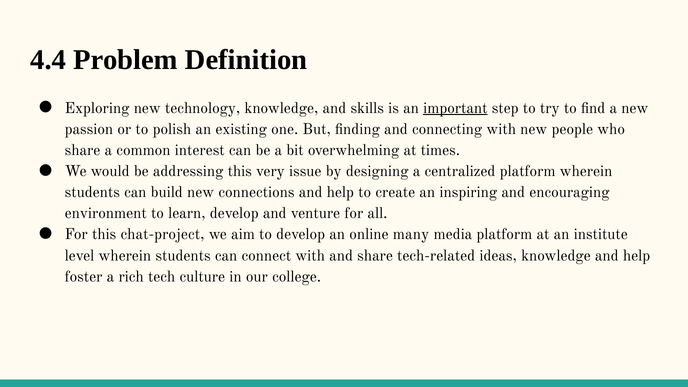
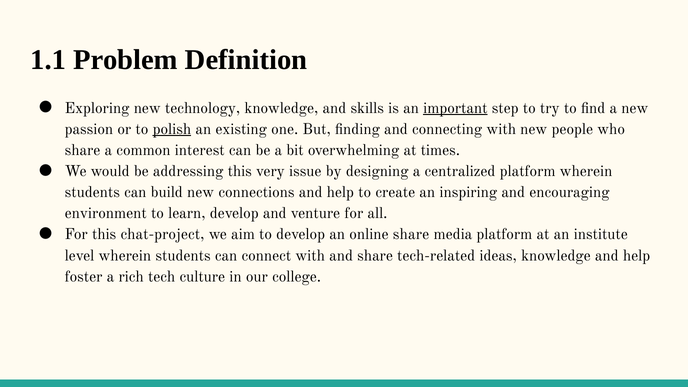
4.4: 4.4 -> 1.1
polish underline: none -> present
online many: many -> share
